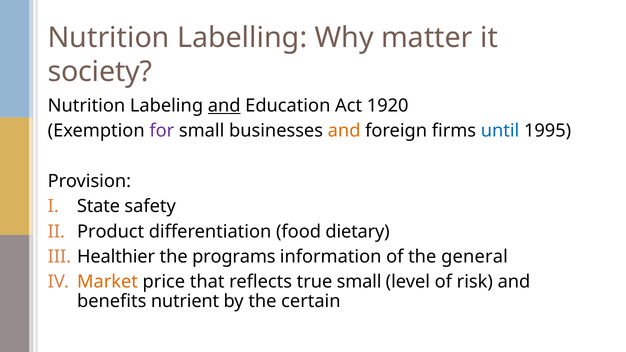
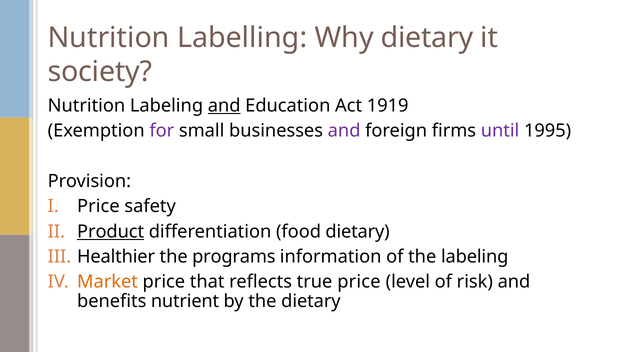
Why matter: matter -> dietary
1920: 1920 -> 1919
and at (344, 131) colour: orange -> purple
until colour: blue -> purple
State at (99, 206): State -> Price
Product underline: none -> present
the general: general -> labeling
true small: small -> price
the certain: certain -> dietary
